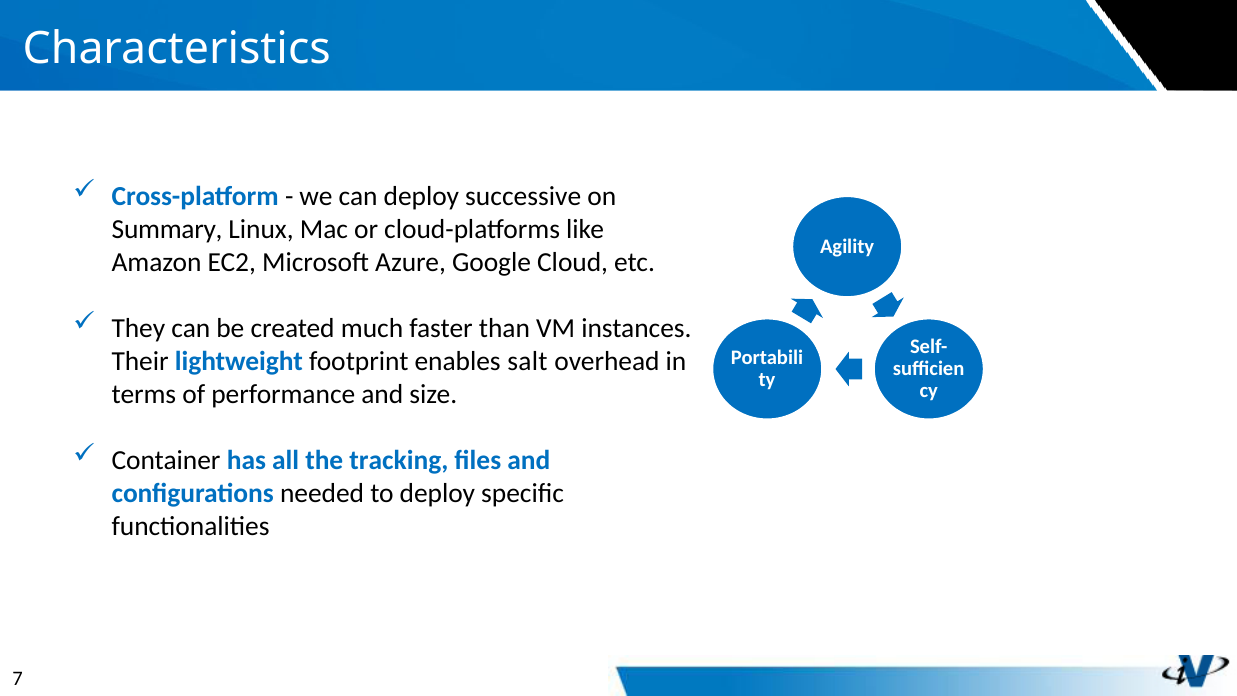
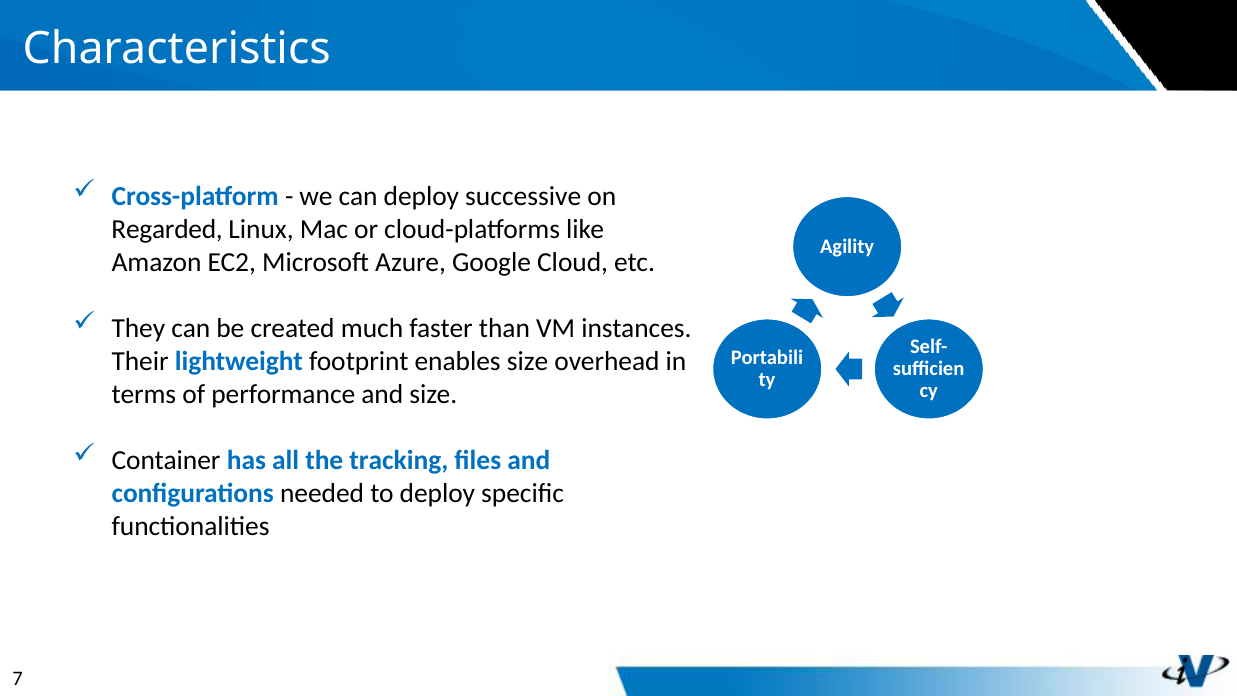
Summary: Summary -> Regarded
enables salt: salt -> size
